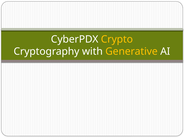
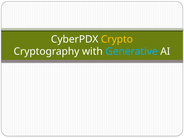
Generative colour: yellow -> light blue
